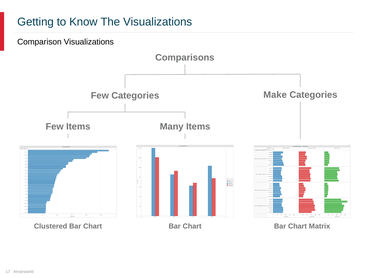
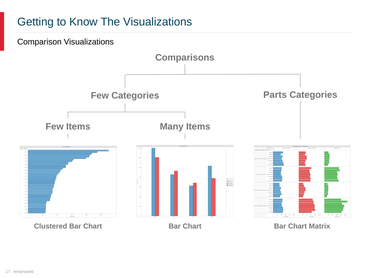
Make: Make -> Parts
